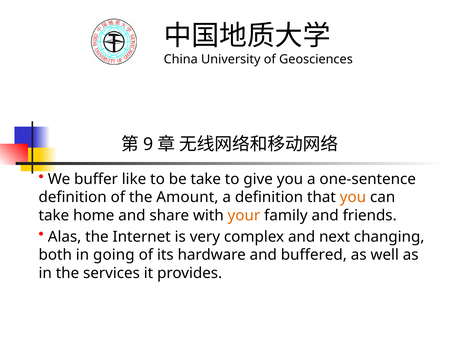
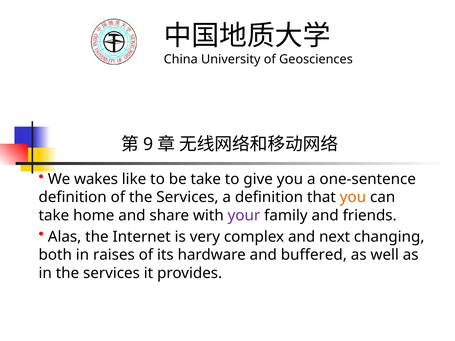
buffer: buffer -> wakes
of the Amount: Amount -> Services
your colour: orange -> purple
going: going -> raises
